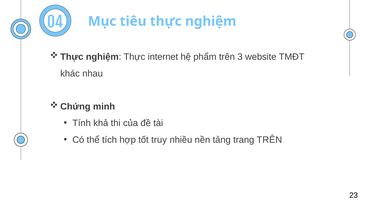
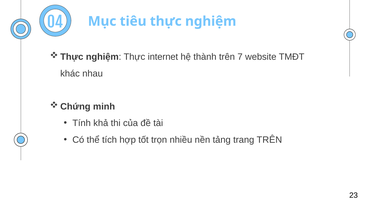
phẩm: phẩm -> thành
3: 3 -> 7
truy: truy -> trọn
